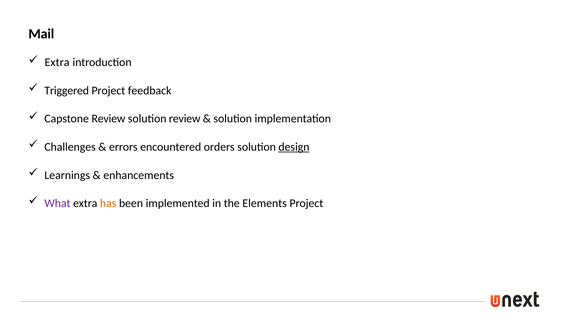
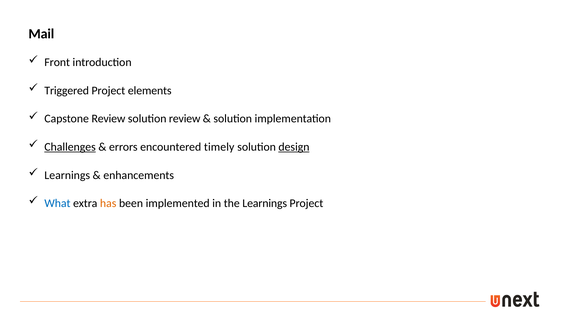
Extra at (57, 62): Extra -> Front
feedback: feedback -> elements
Challenges underline: none -> present
orders: orders -> timely
What colour: purple -> blue
the Elements: Elements -> Learnings
